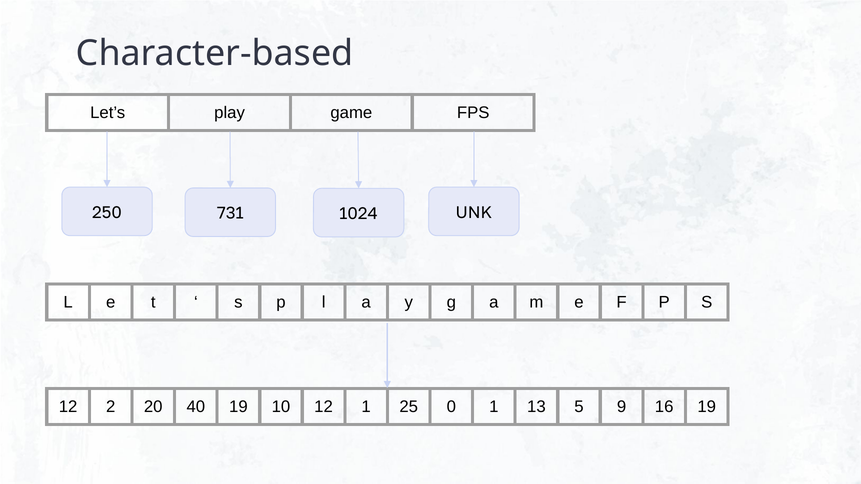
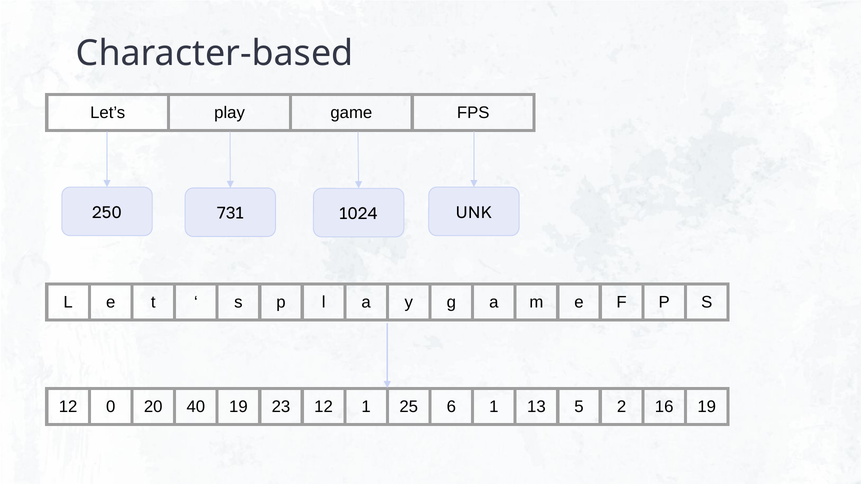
2: 2 -> 0
10: 10 -> 23
0: 0 -> 6
9: 9 -> 2
